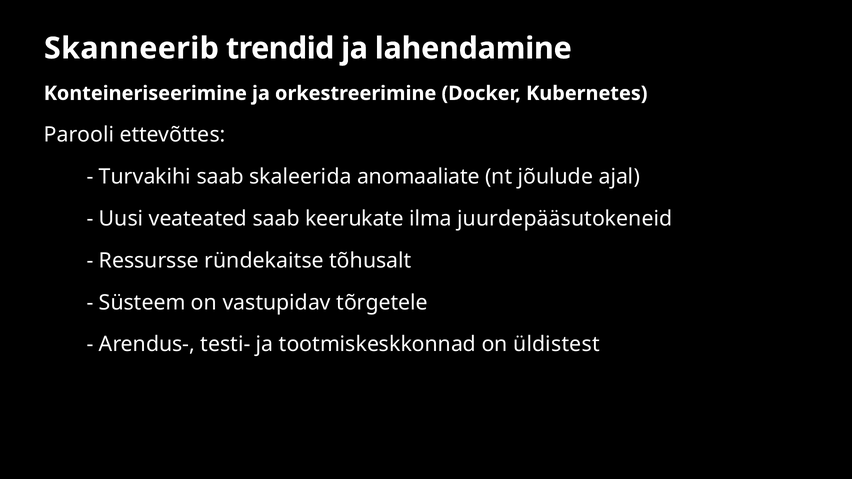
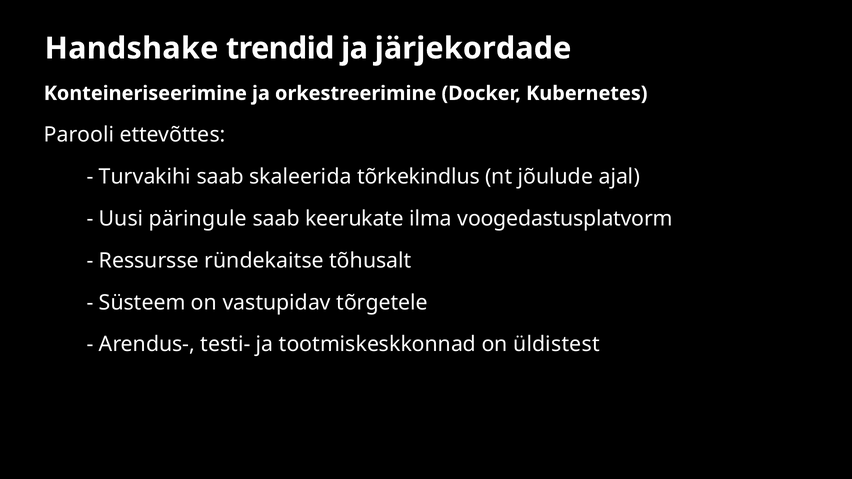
Skanneerib: Skanneerib -> Handshake
lahendamine: lahendamine -> järjekordade
anomaaliate: anomaaliate -> tõrkekindlus
veateated: veateated -> päringule
juurdepääsutokeneid: juurdepääsutokeneid -> voogedastusplatvorm
